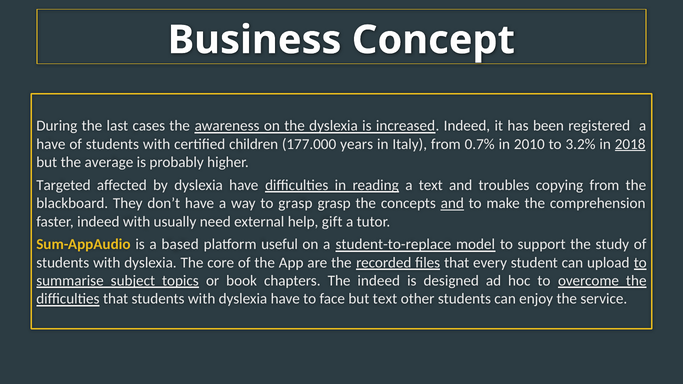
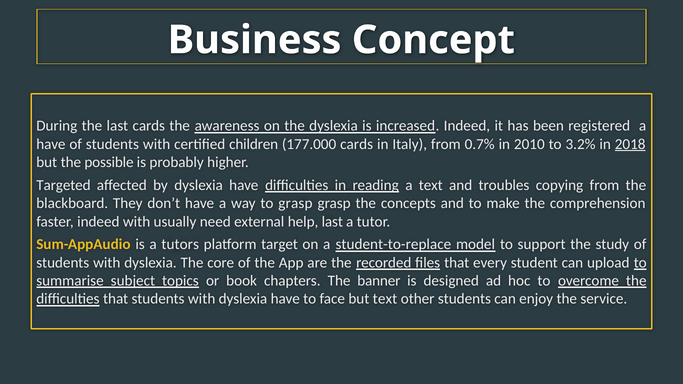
last cases: cases -> cards
177.000 years: years -> cards
average: average -> possible
and at (452, 203) underline: present -> none
help gift: gift -> last
based: based -> tutors
useful: useful -> target
The indeed: indeed -> banner
